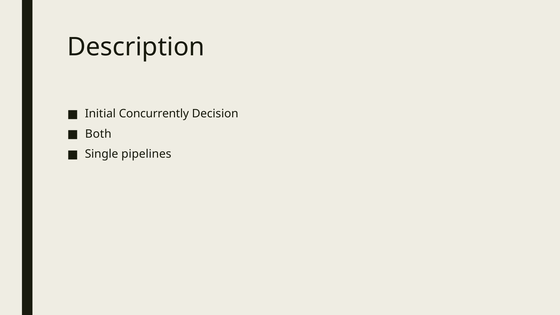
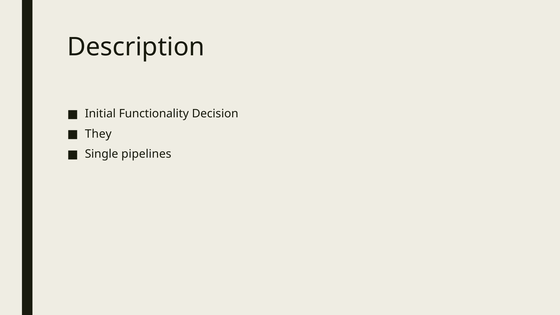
Concurrently: Concurrently -> Functionality
Both: Both -> They
